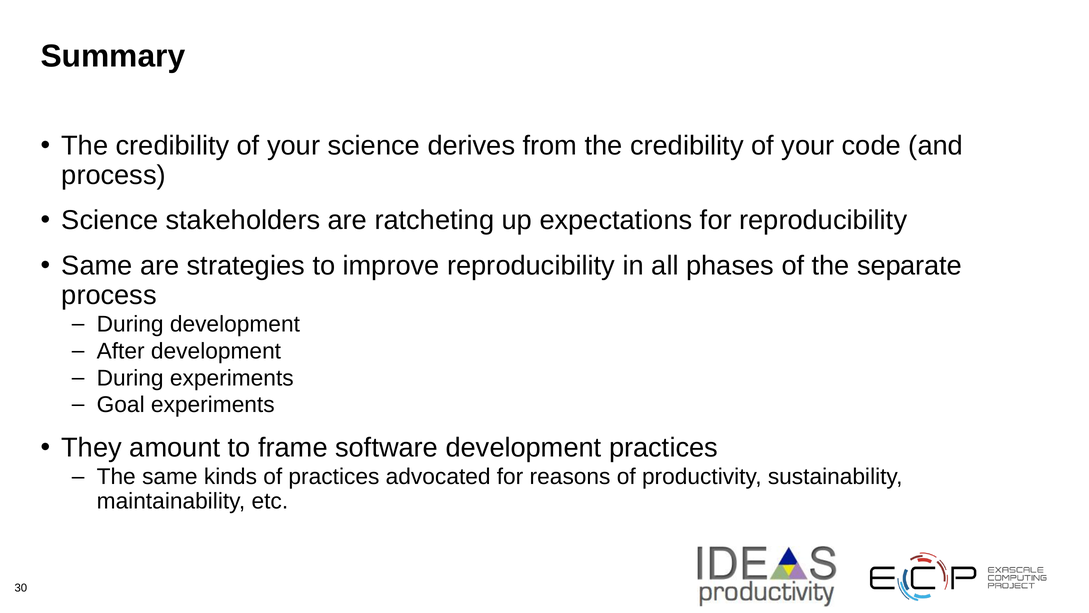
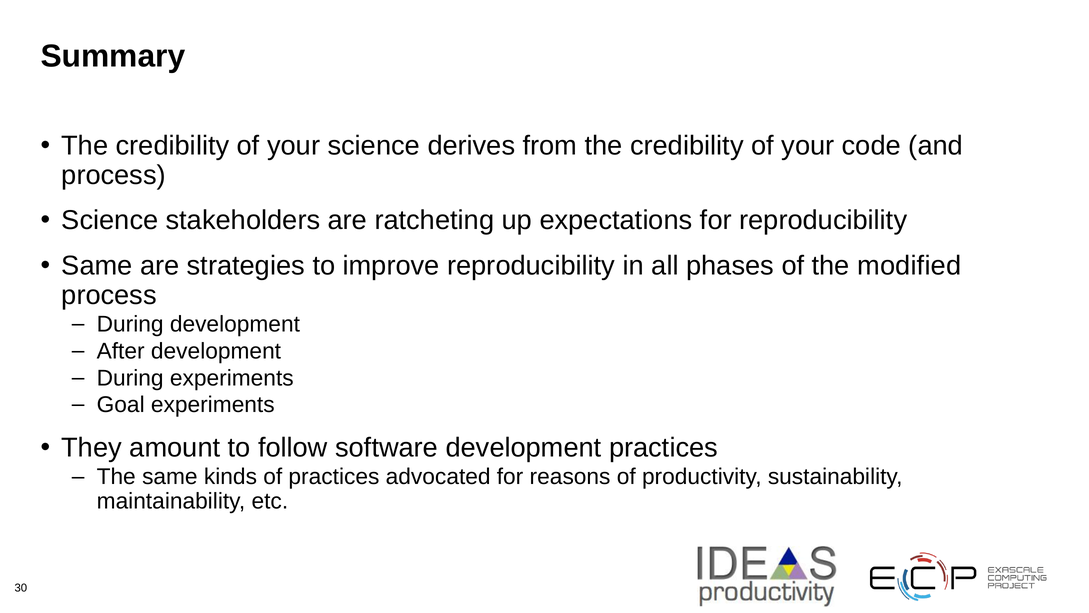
separate: separate -> modified
frame: frame -> follow
